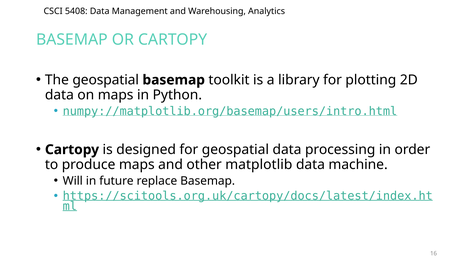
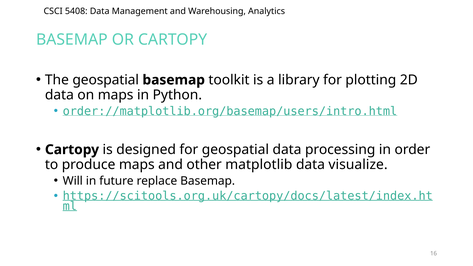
numpy://matplotlib.org/basemap/users/intro.html: numpy://matplotlib.org/basemap/users/intro.html -> order://matplotlib.org/basemap/users/intro.html
machine: machine -> visualize
